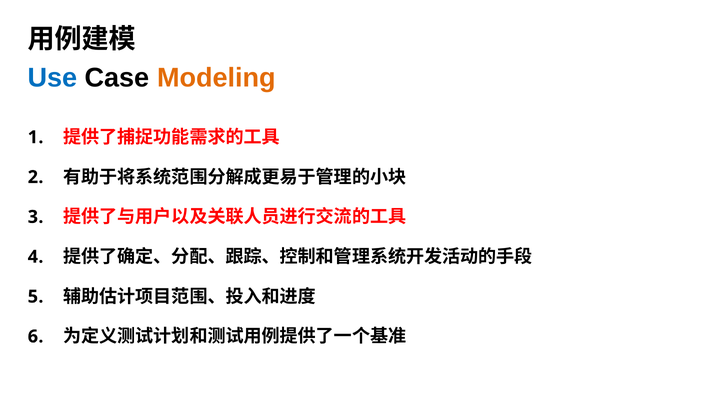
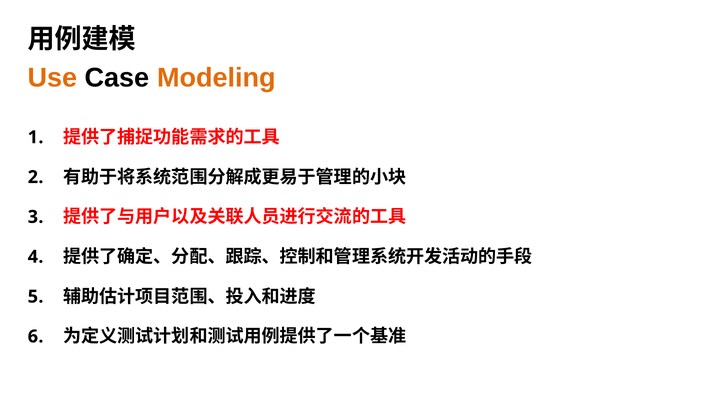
Use colour: blue -> orange
